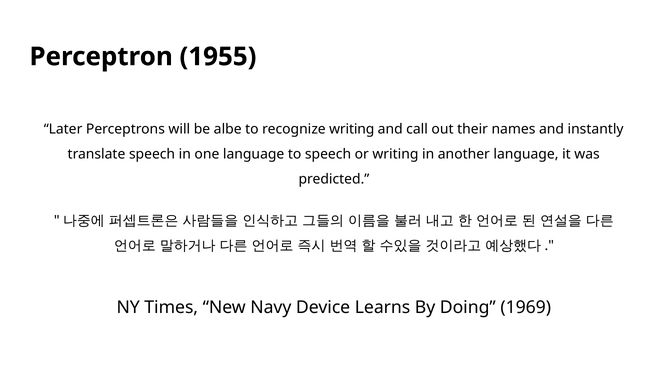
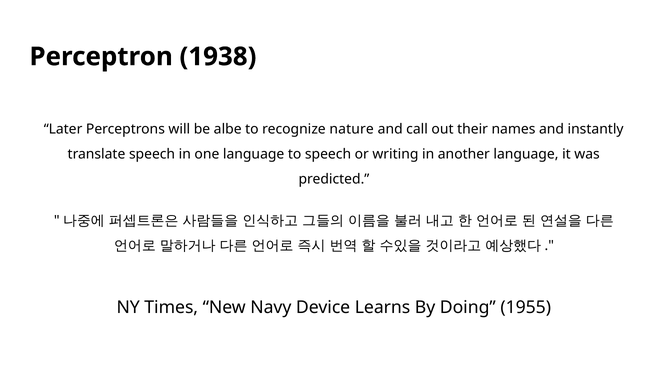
1955: 1955 -> 1938
recognize writing: writing -> nature
1969: 1969 -> 1955
